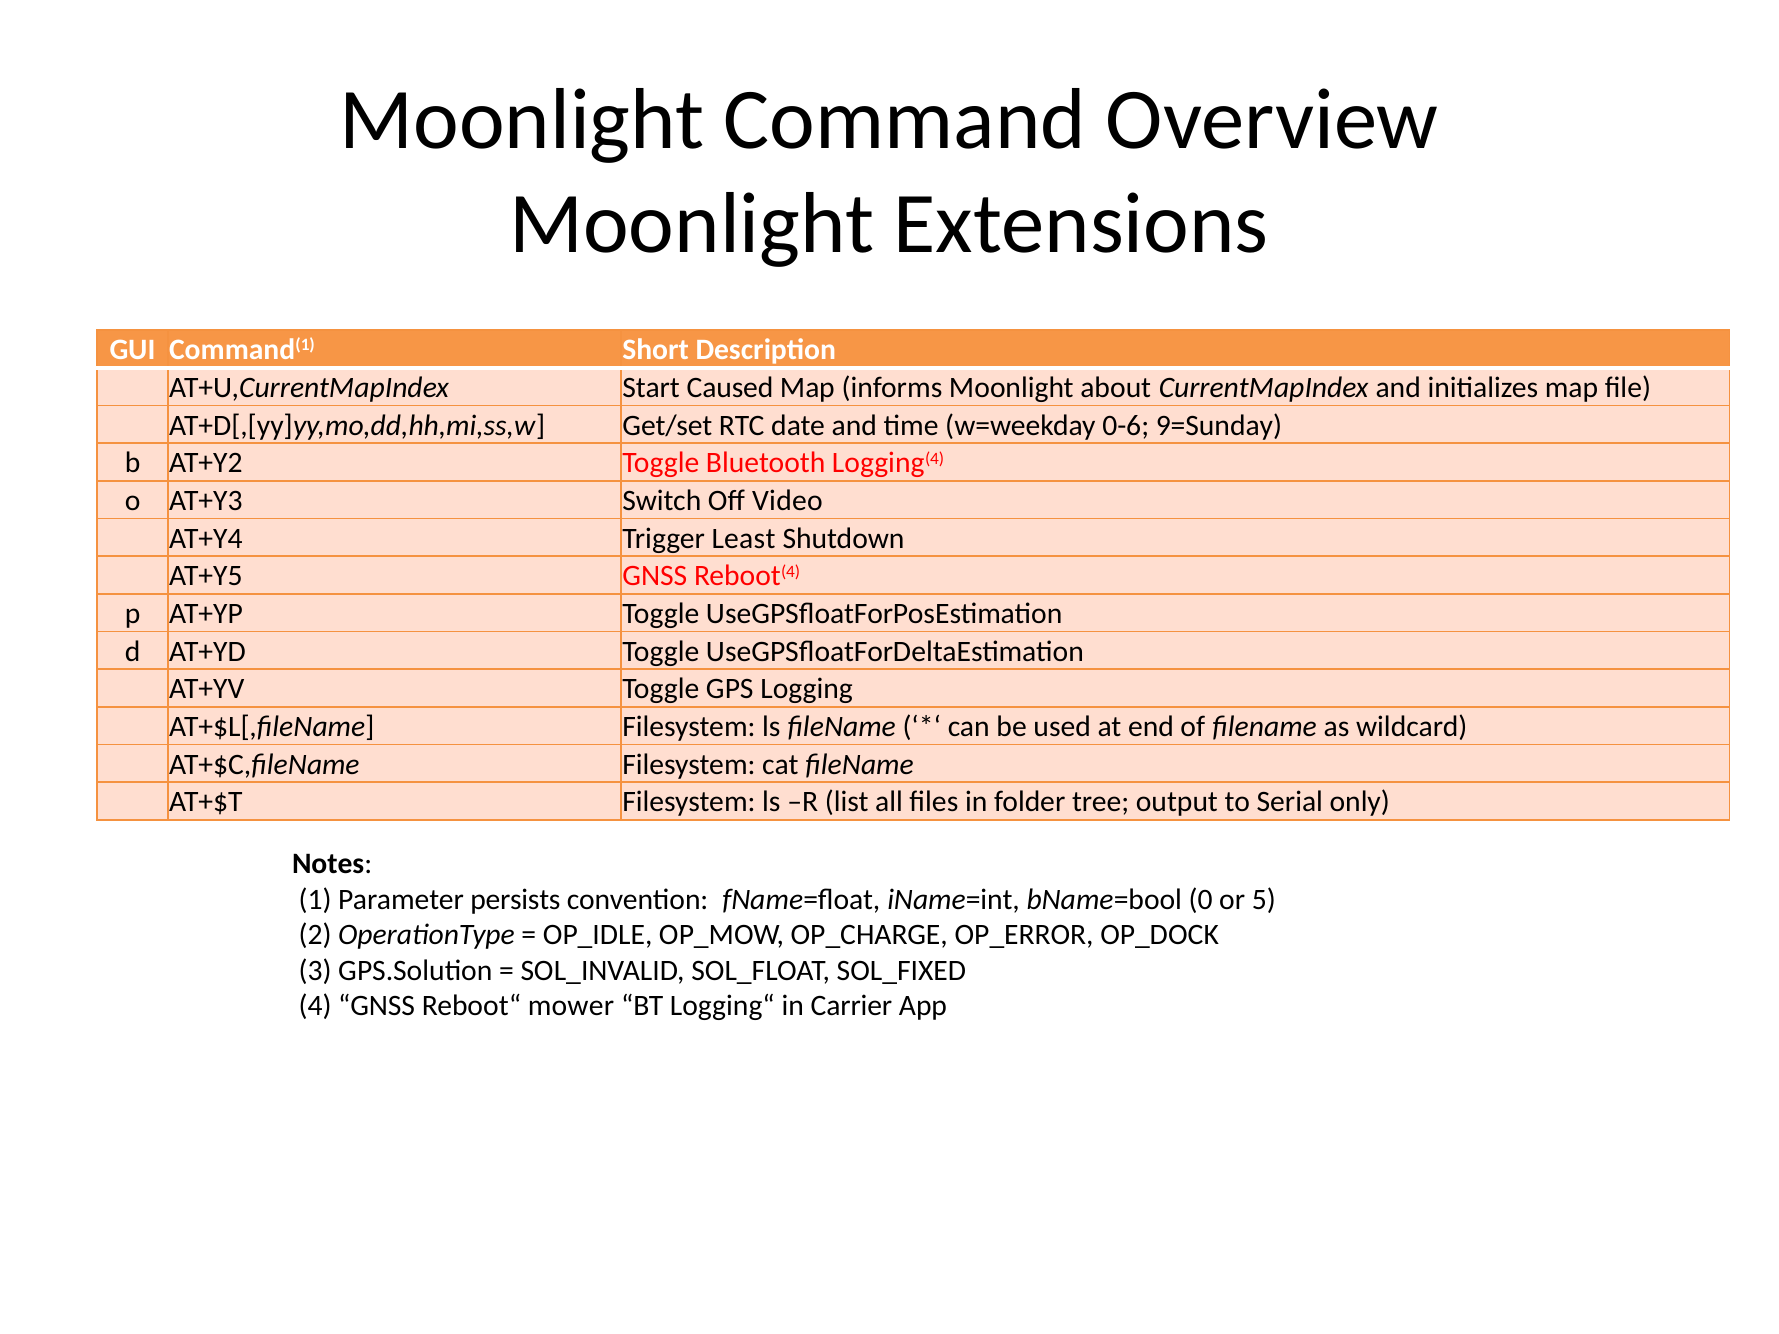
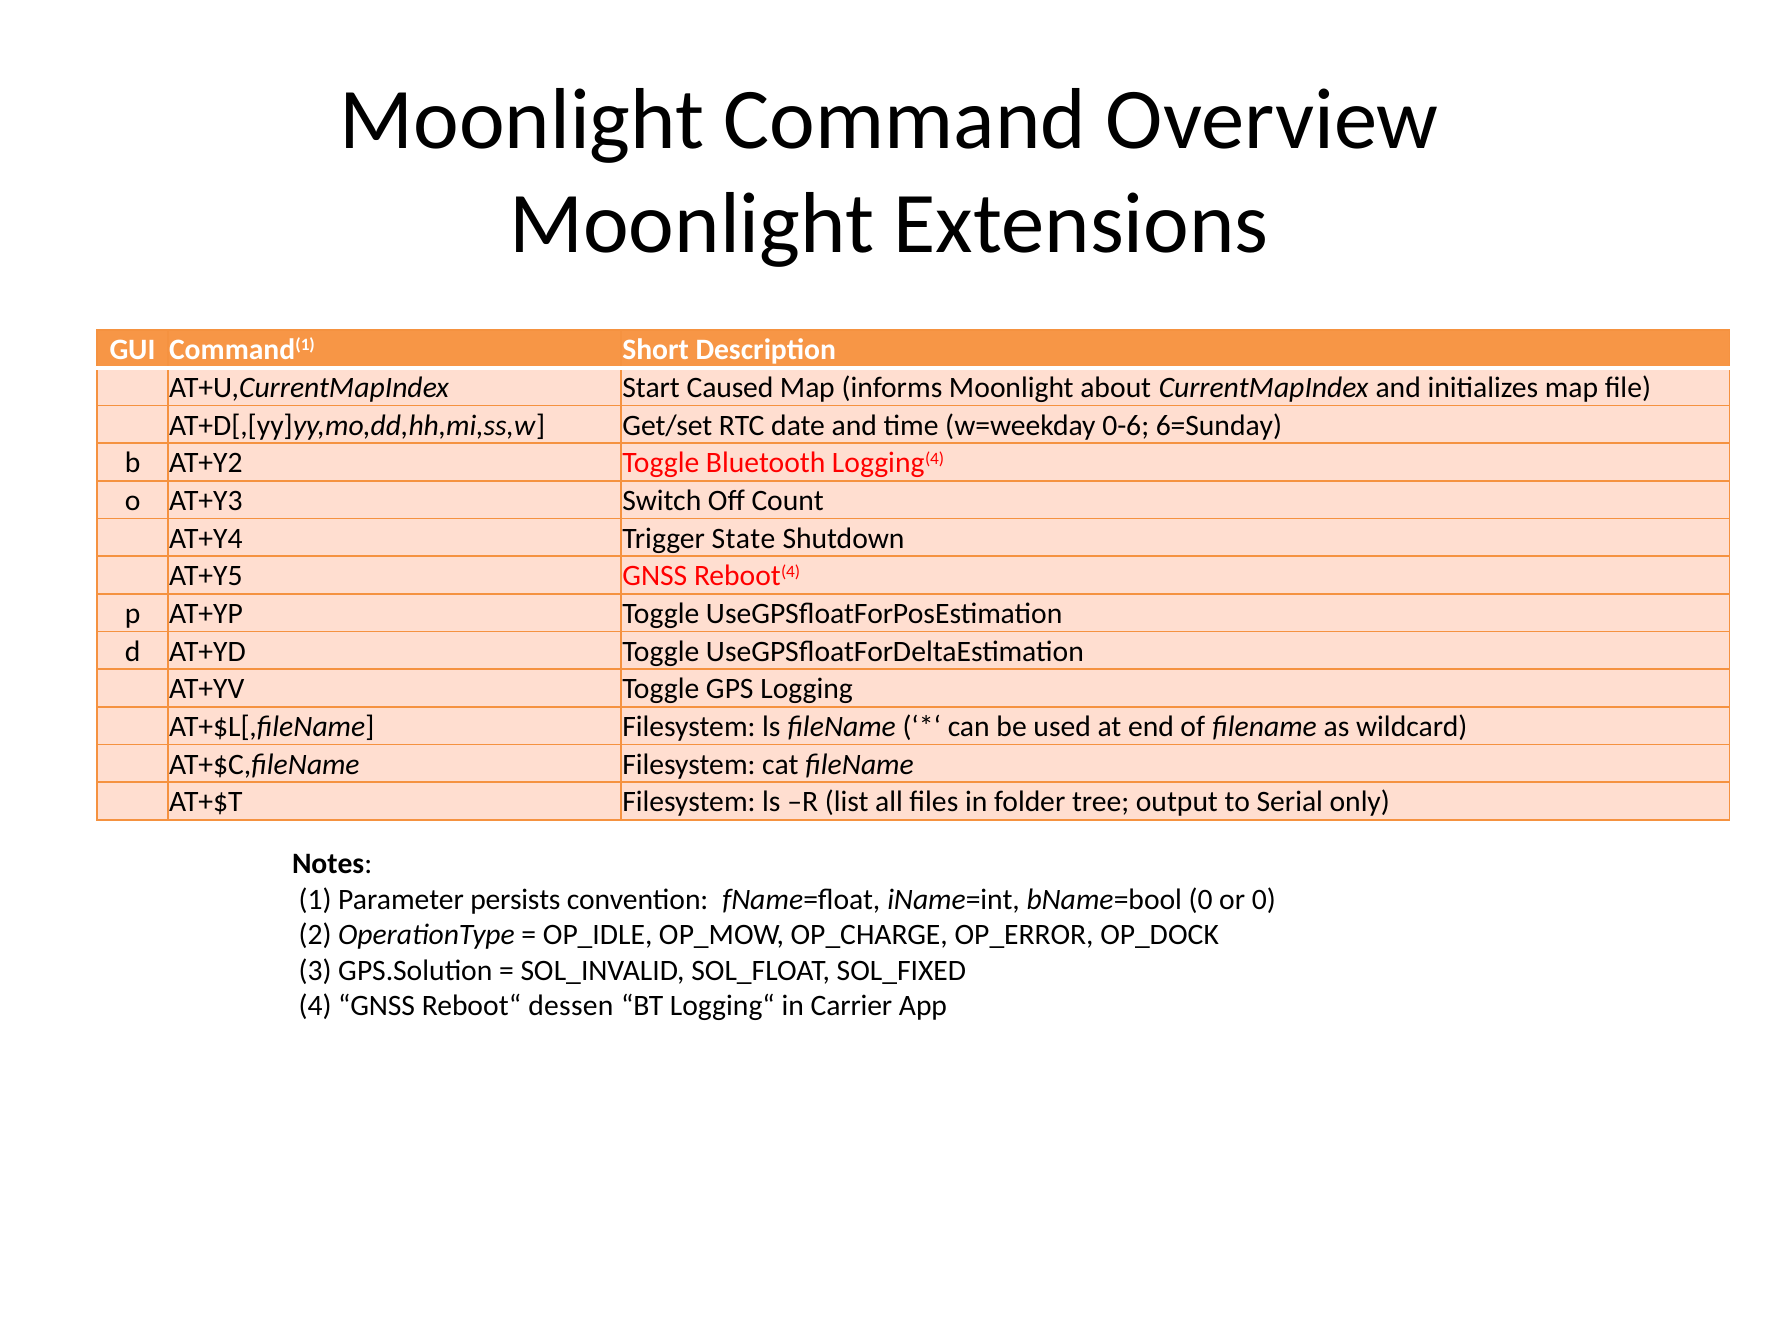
9=Sunday: 9=Sunday -> 6=Sunday
Video: Video -> Count
Least: Least -> State
or 5: 5 -> 0
mower: mower -> dessen
